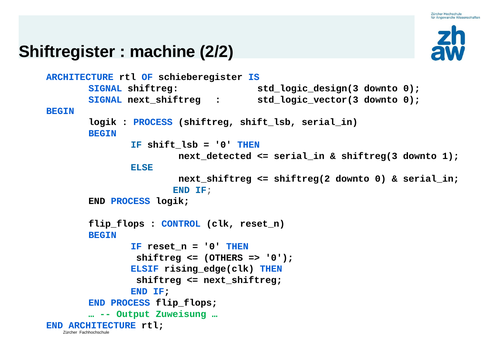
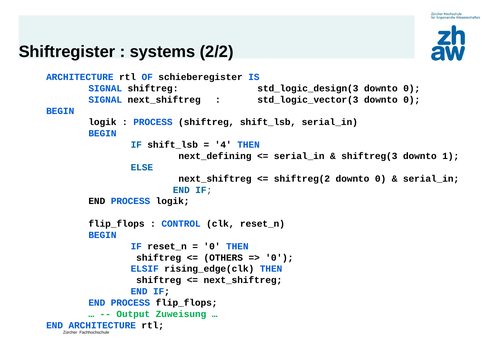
machine: machine -> systems
0 at (223, 144): 0 -> 4
next_detected: next_detected -> next_defining
